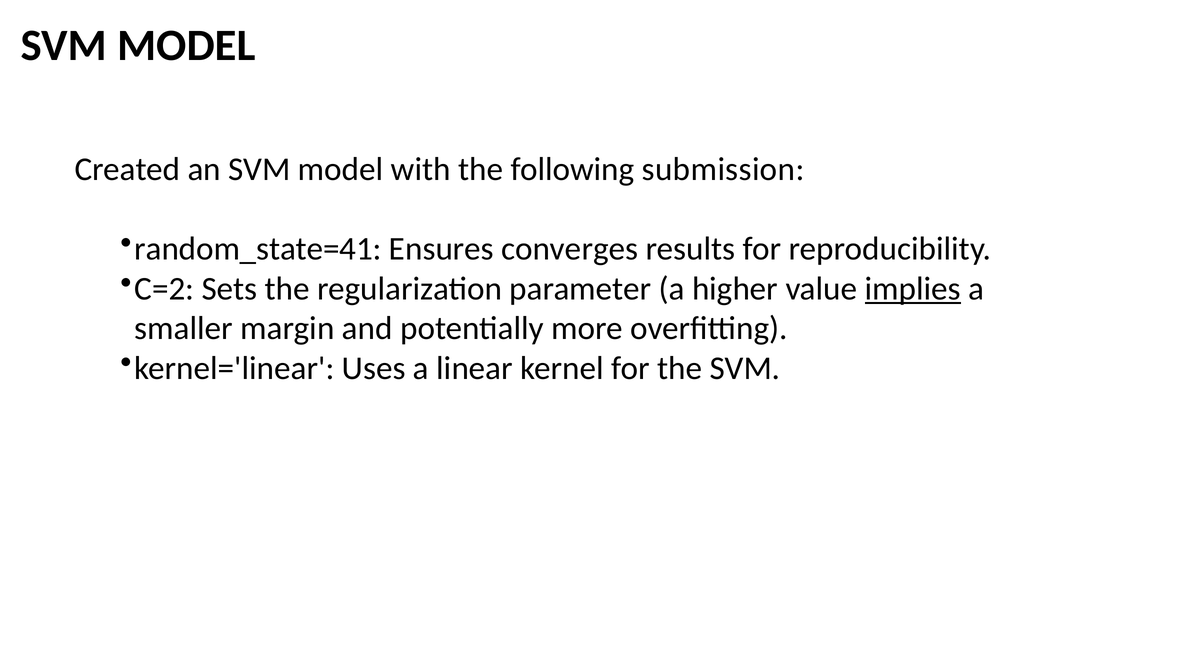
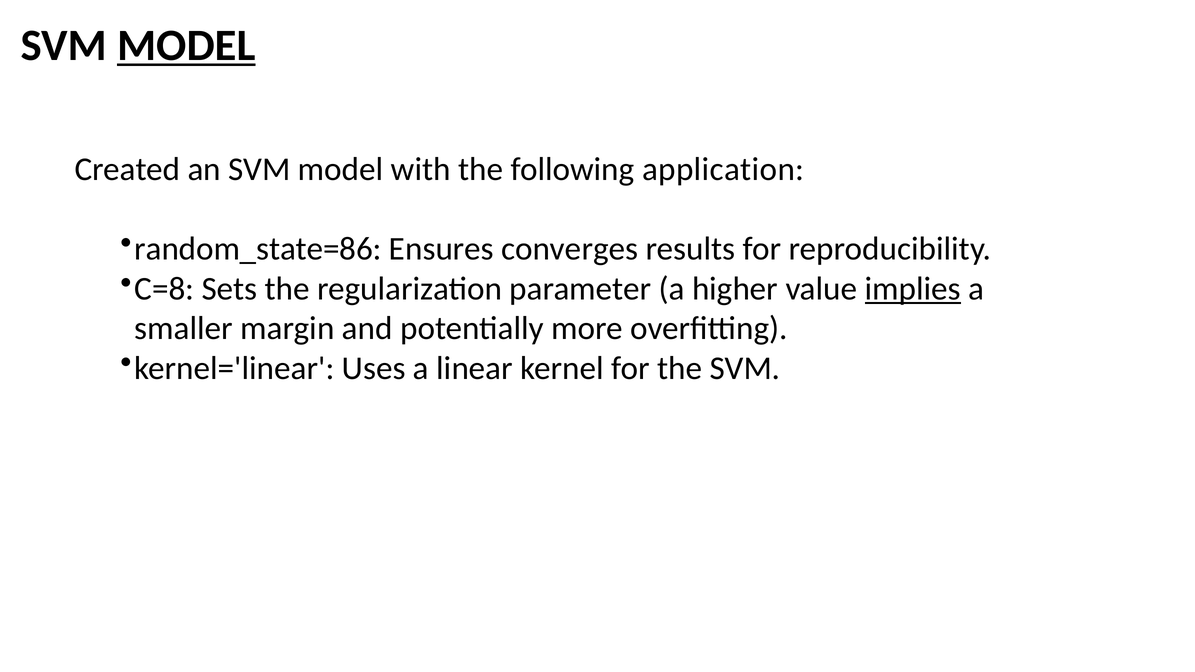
MODEL at (186, 45) underline: none -> present
submission: submission -> application
random_state=41: random_state=41 -> random_state=86
C=2: C=2 -> C=8
